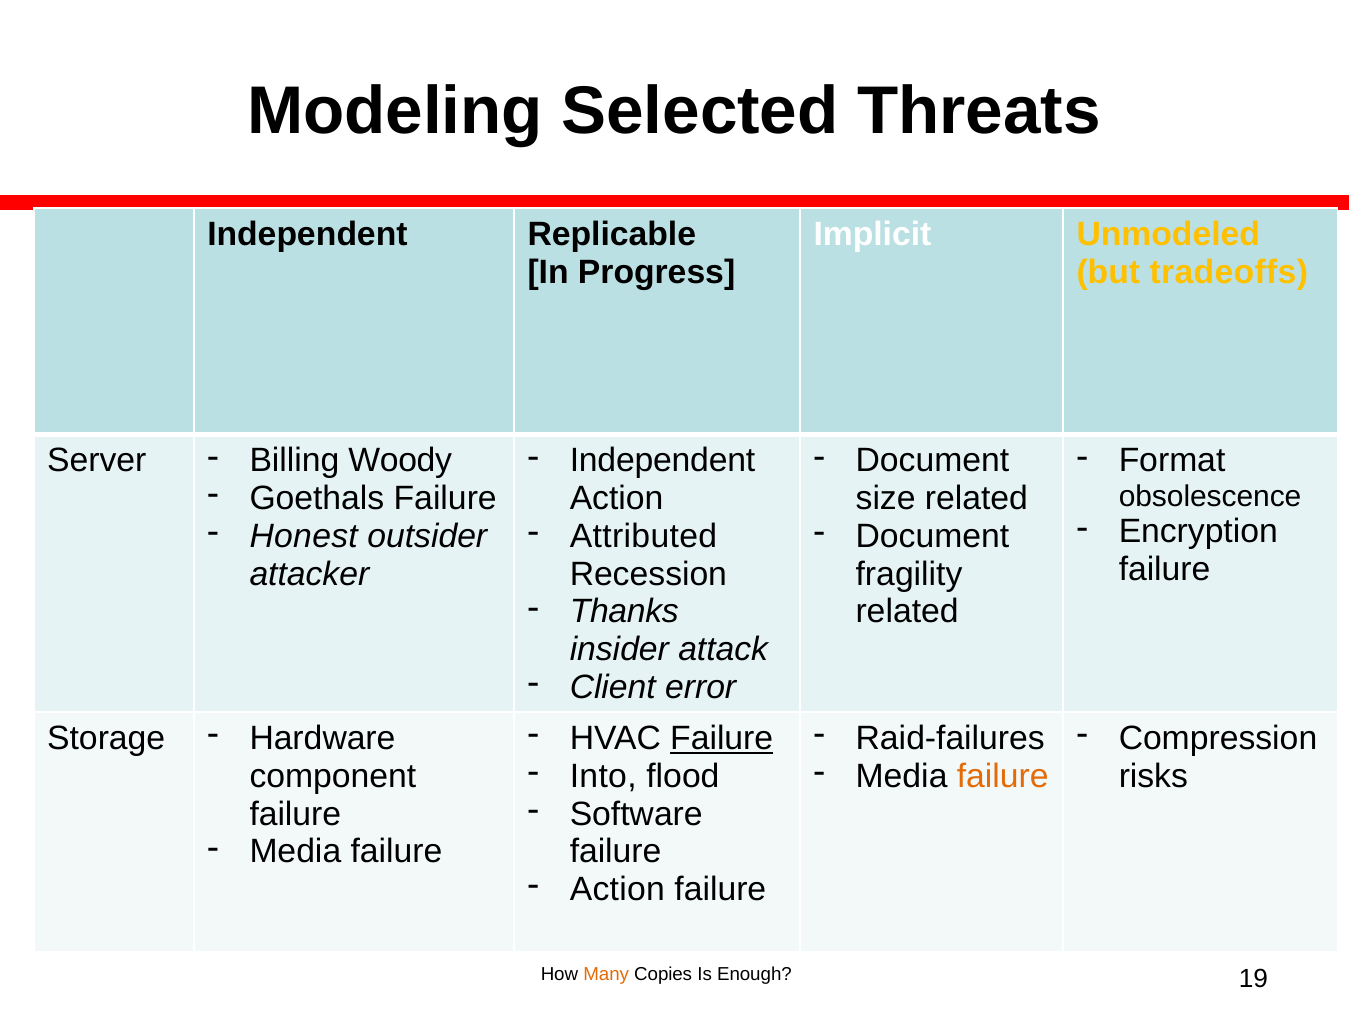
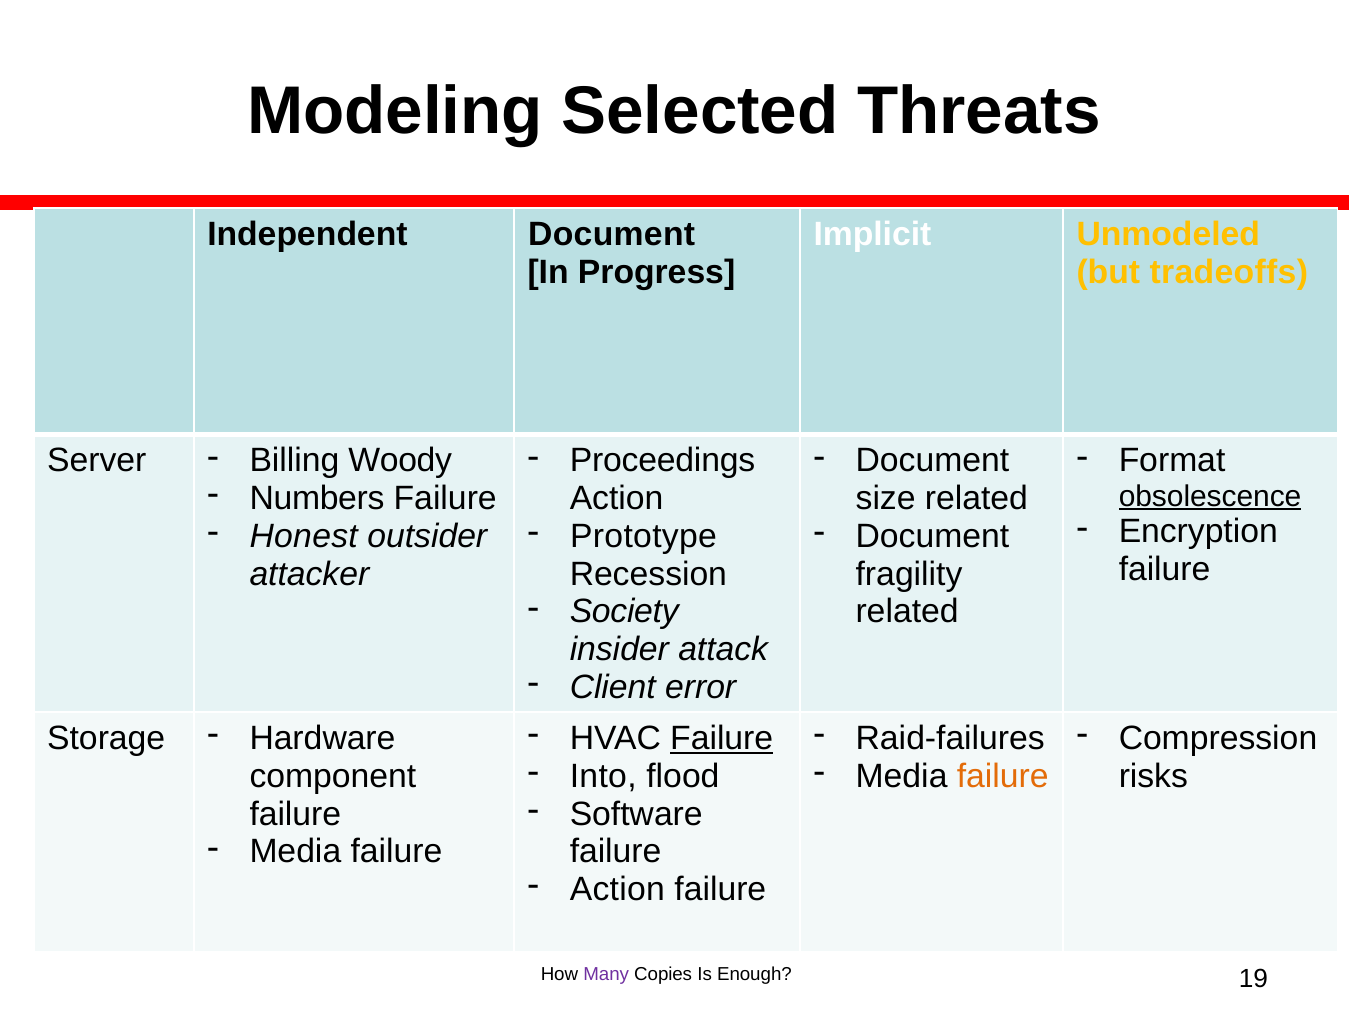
Independent Replicable: Replicable -> Document
Independent at (663, 461): Independent -> Proceedings
obsolescence underline: none -> present
Goethals: Goethals -> Numbers
Attributed: Attributed -> Prototype
Thanks: Thanks -> Society
Many colour: orange -> purple
